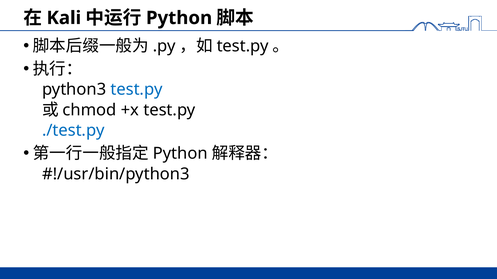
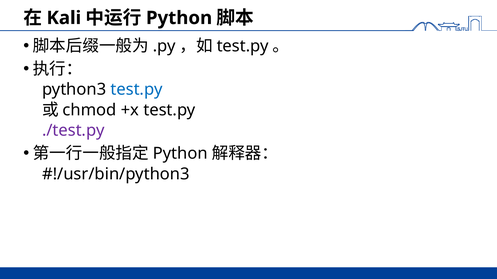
./test.py colour: blue -> purple
